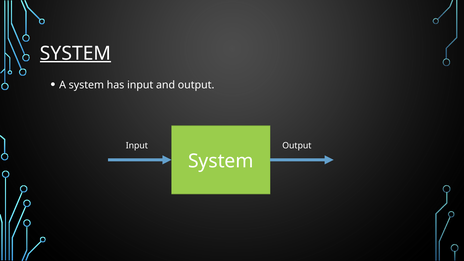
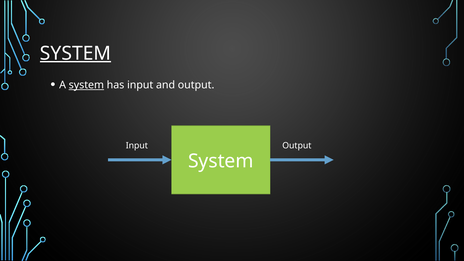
system at (86, 85) underline: none -> present
